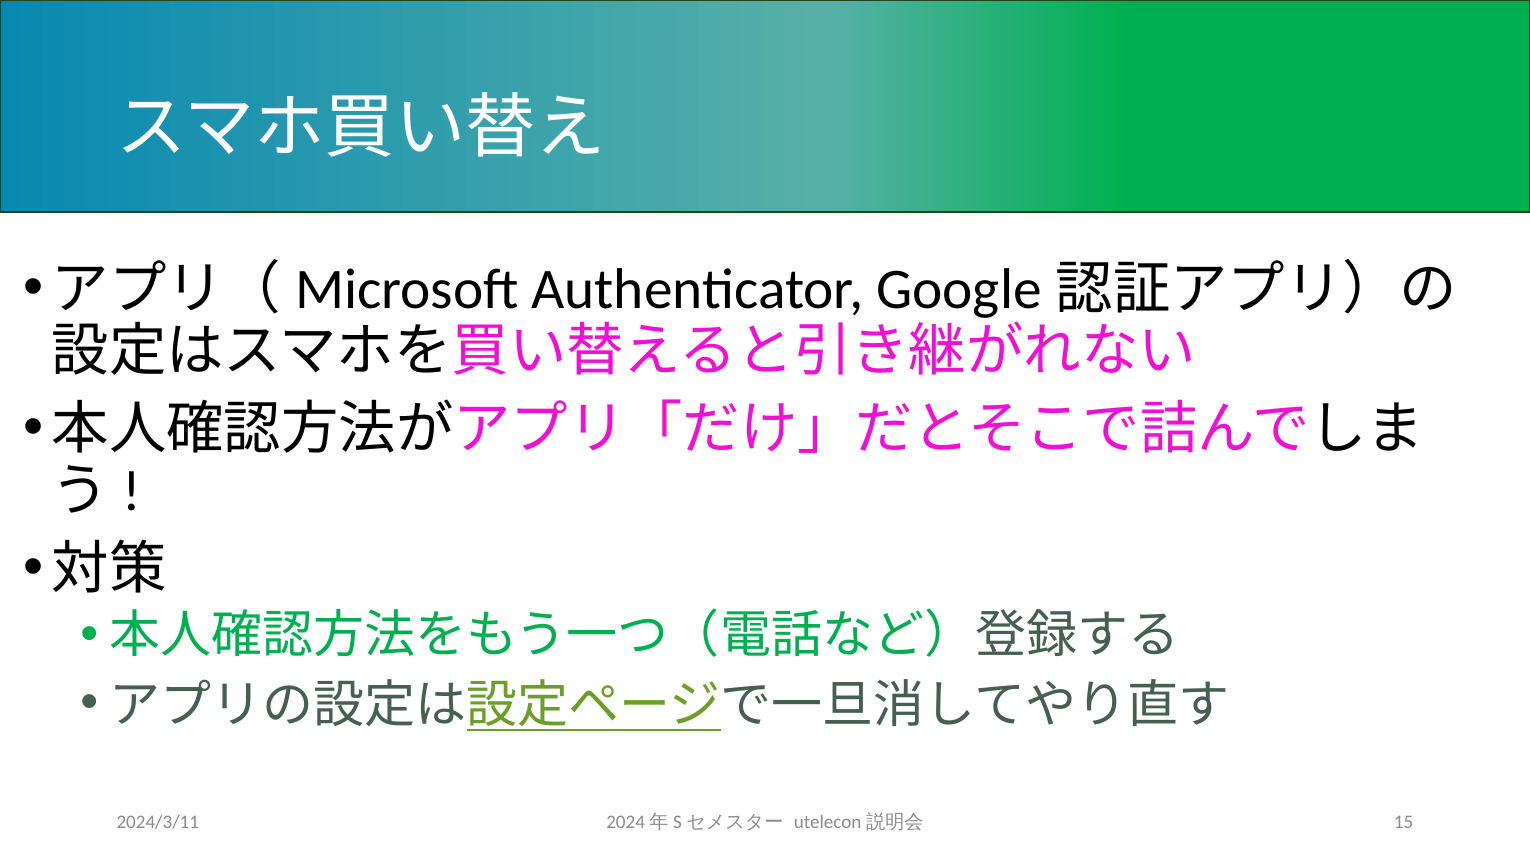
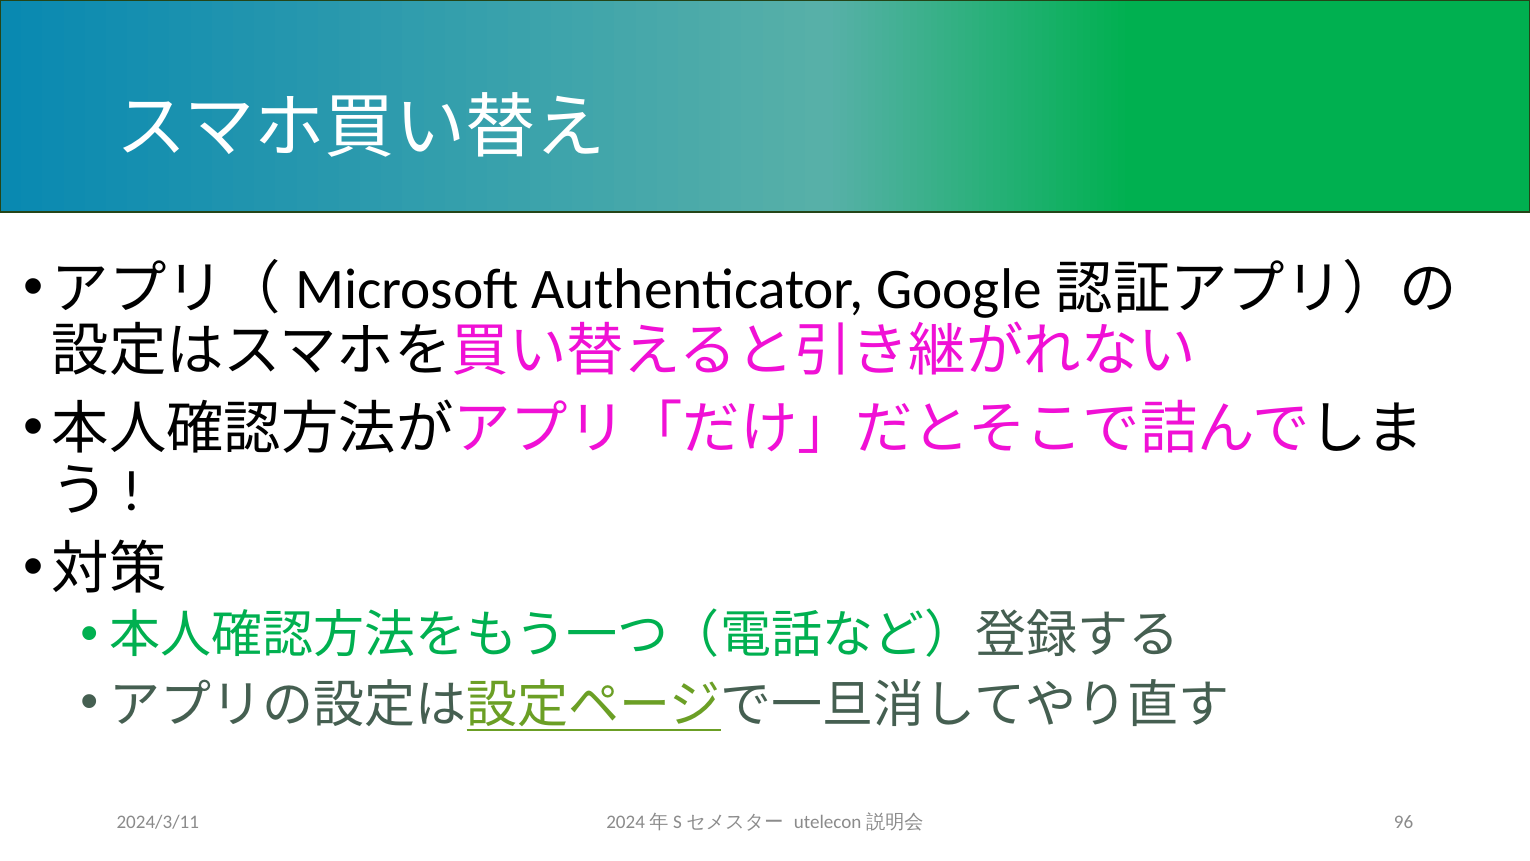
15: 15 -> 96
